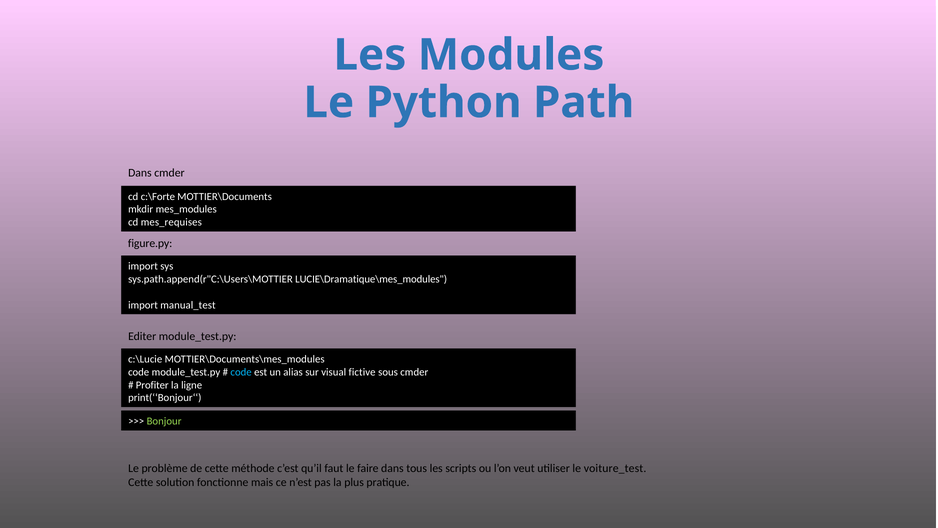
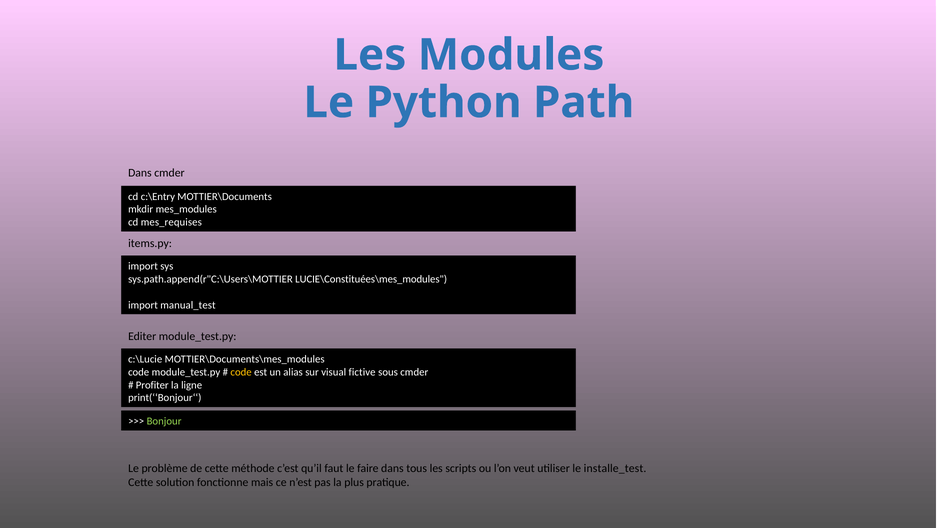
c:\Forte: c:\Forte -> c:\Entry
figure.py: figure.py -> items.py
LUCIE\Dramatique\mes_modules: LUCIE\Dramatique\mes_modules -> LUCIE\Constituées\mes_modules
code at (241, 372) colour: light blue -> yellow
voiture_test: voiture_test -> installe_test
